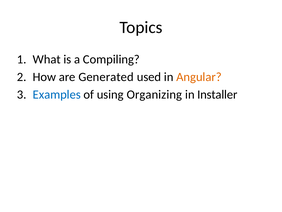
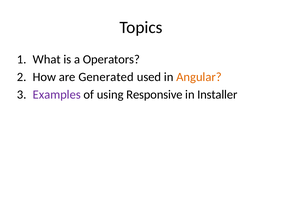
Compiling: Compiling -> Operators
Examples colour: blue -> purple
Organizing: Organizing -> Responsive
